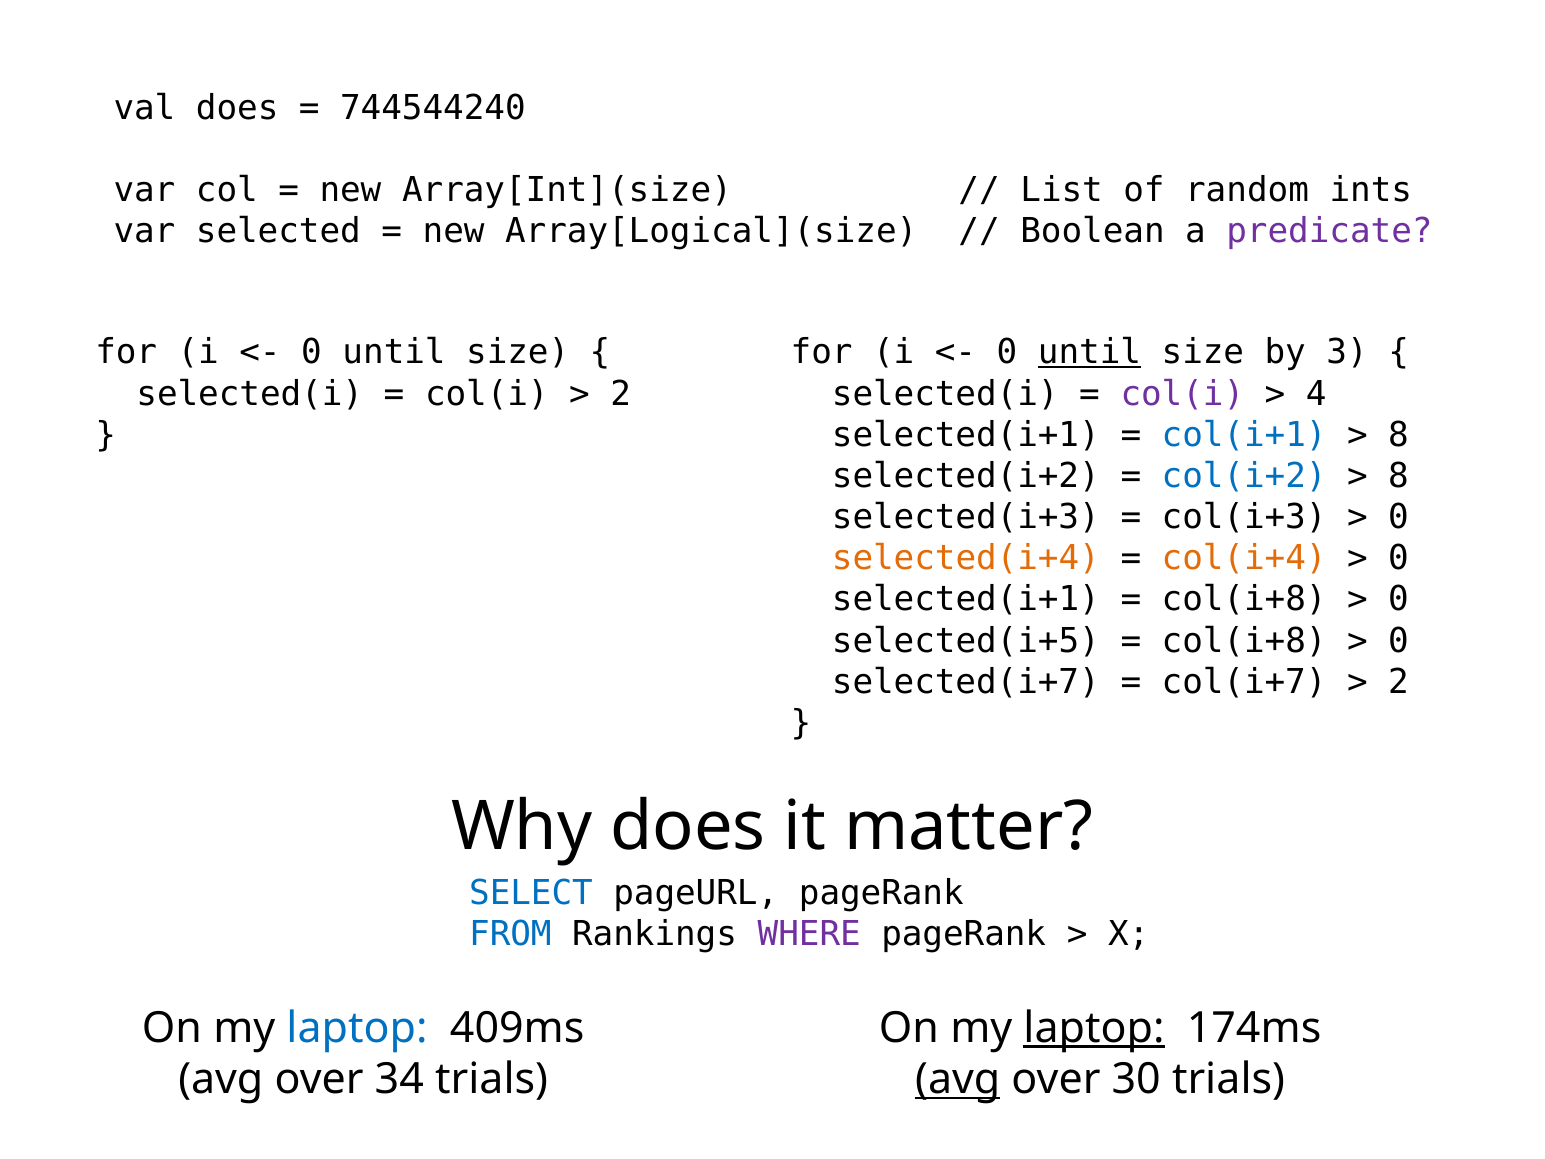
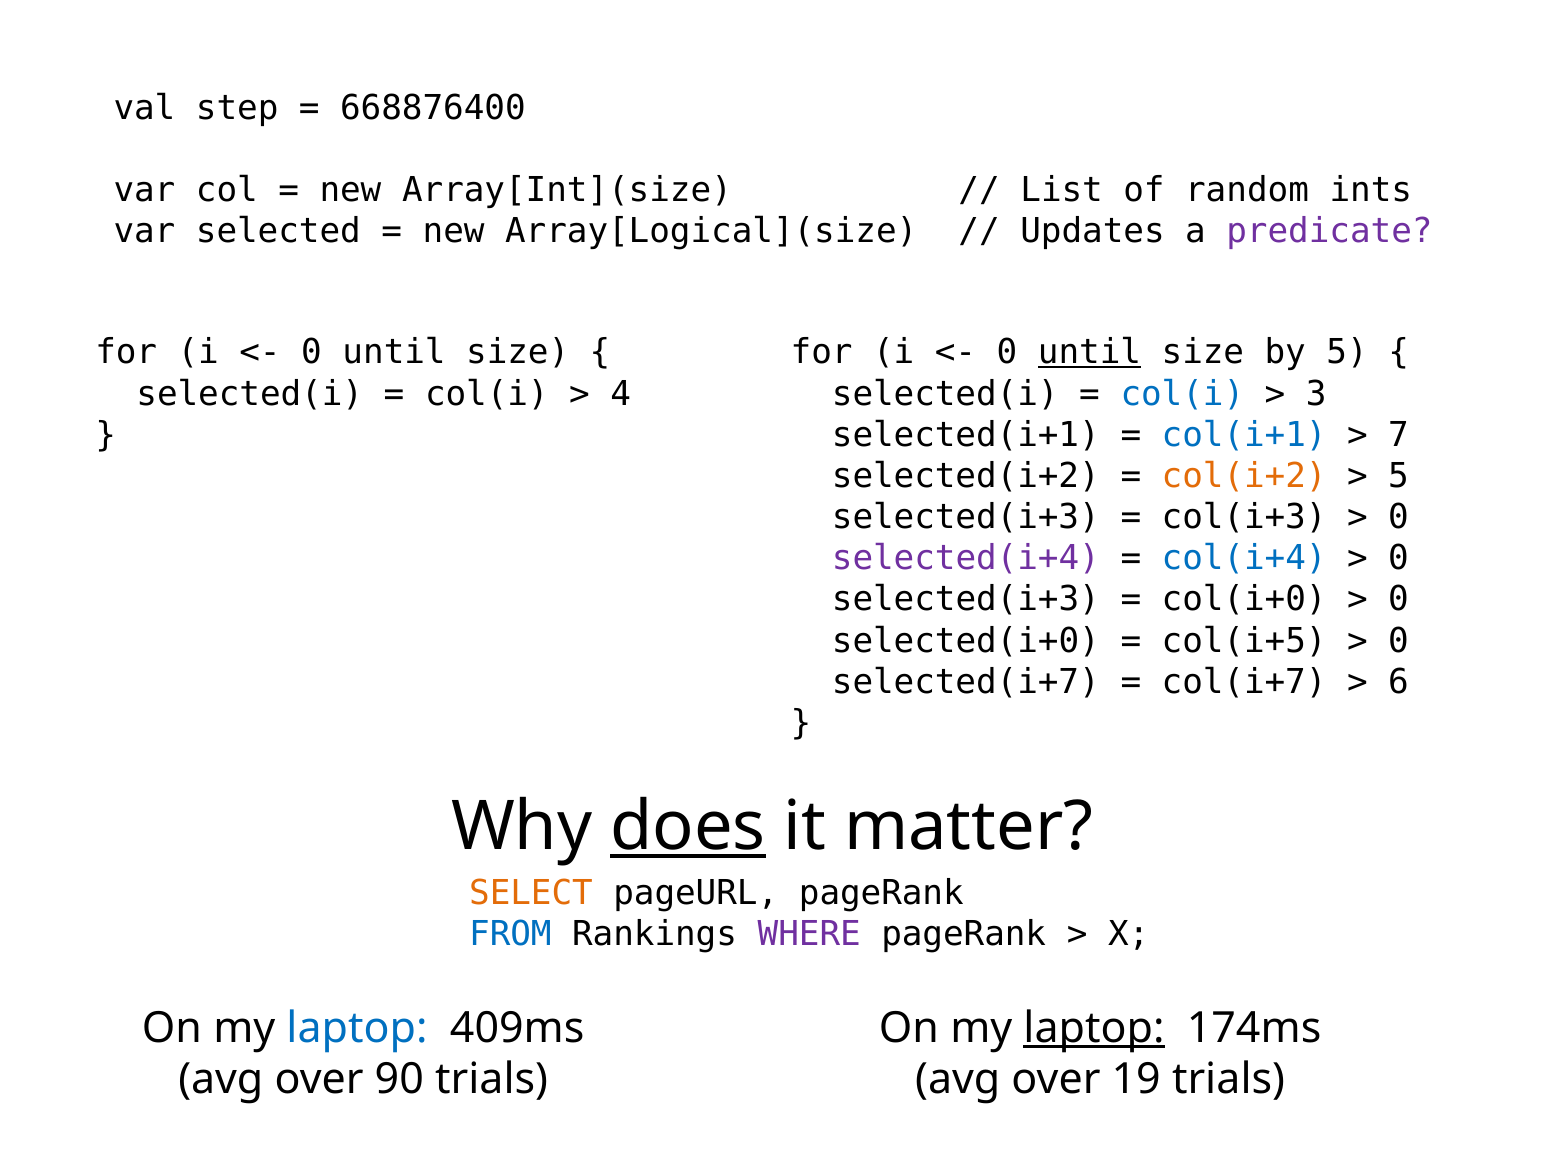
val does: does -> step
744544240: 744544240 -> 668876400
Boolean: Boolean -> Updates
by 3: 3 -> 5
2 at (621, 394): 2 -> 4
col(i at (1182, 394) colour: purple -> blue
4: 4 -> 3
8 at (1399, 435): 8 -> 7
col(i+2 colour: blue -> orange
8 at (1399, 476): 8 -> 5
selected(i+4 colour: orange -> purple
col(i+4 colour: orange -> blue
selected(i+1 at (966, 600): selected(i+1 -> selected(i+3
col(i+8 at (1244, 600): col(i+8 -> col(i+0
selected(i+5: selected(i+5 -> selected(i+0
col(i+8 at (1244, 641): col(i+8 -> col(i+5
2 at (1399, 682): 2 -> 6
does at (688, 827) underline: none -> present
SELECT colour: blue -> orange
34: 34 -> 90
avg at (958, 1079) underline: present -> none
30: 30 -> 19
